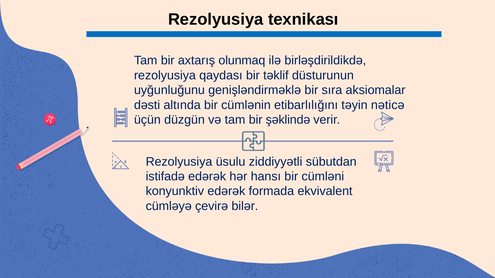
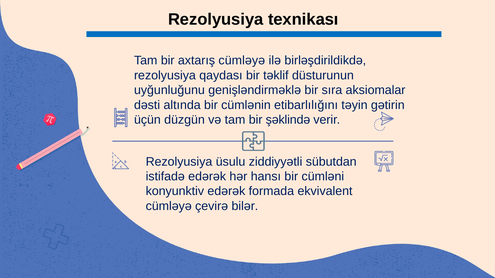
axtarış olunmaq: olunmaq -> cümləyə
nəticə: nəticə -> gətirin
